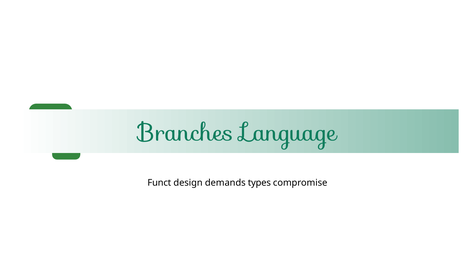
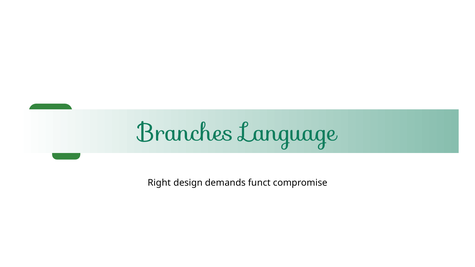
Funct: Funct -> Right
types: types -> funct
